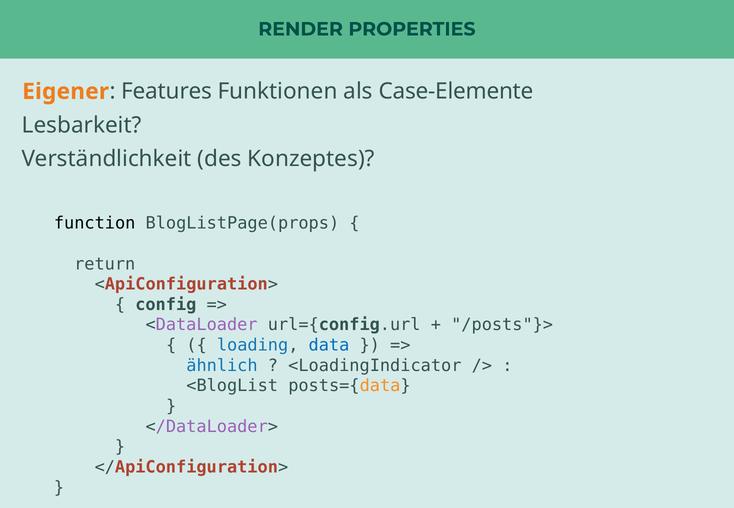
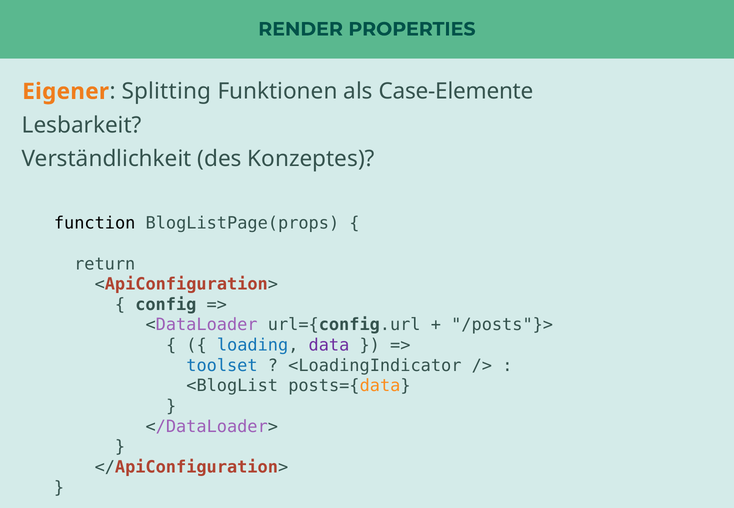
Features: Features -> Splitting
data colour: blue -> purple
ähnlich: ähnlich -> toolset
